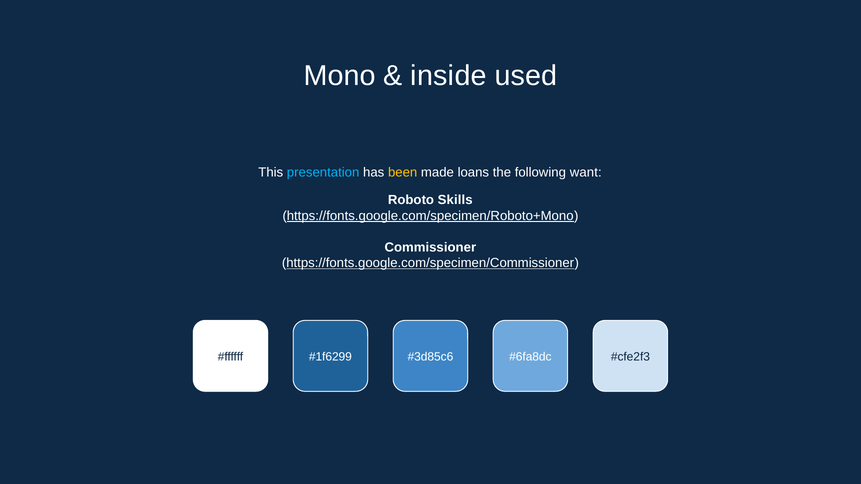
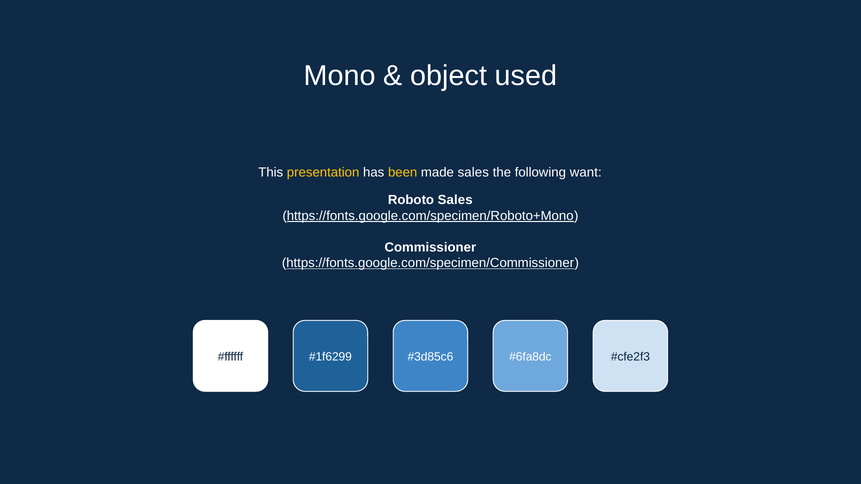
inside: inside -> object
presentation colour: light blue -> yellow
made loans: loans -> sales
Roboto Skills: Skills -> Sales
